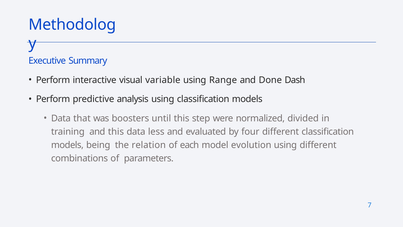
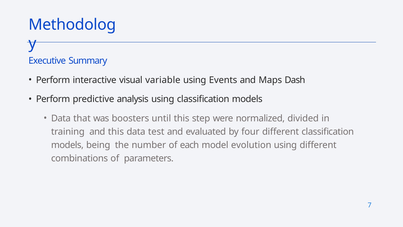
Range: Range -> Events
Done: Done -> Maps
less: less -> test
relation: relation -> number
